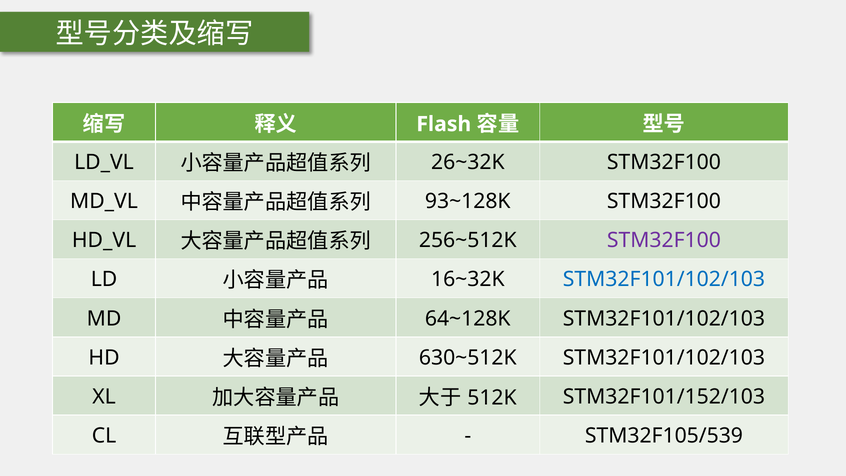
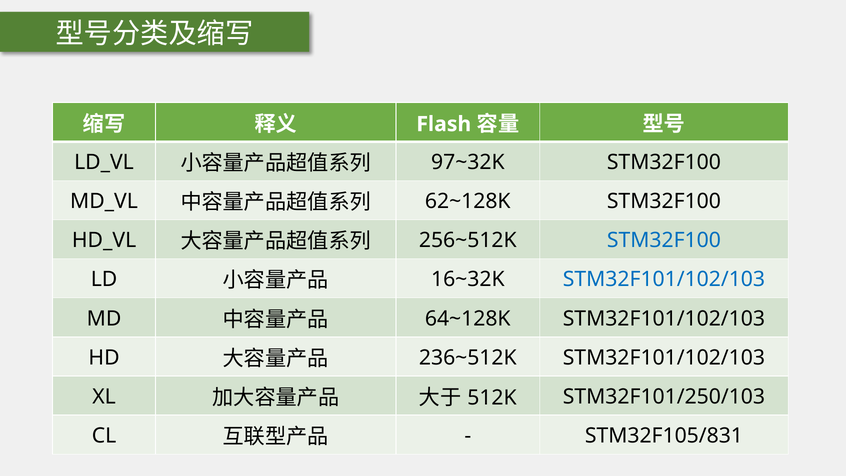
26~32K: 26~32K -> 97~32K
93~128K: 93~128K -> 62~128K
STM32F100 at (664, 240) colour: purple -> blue
630~512K: 630~512K -> 236~512K
STM32F101/152/103: STM32F101/152/103 -> STM32F101/250/103
STM32F105/539: STM32F105/539 -> STM32F105/831
